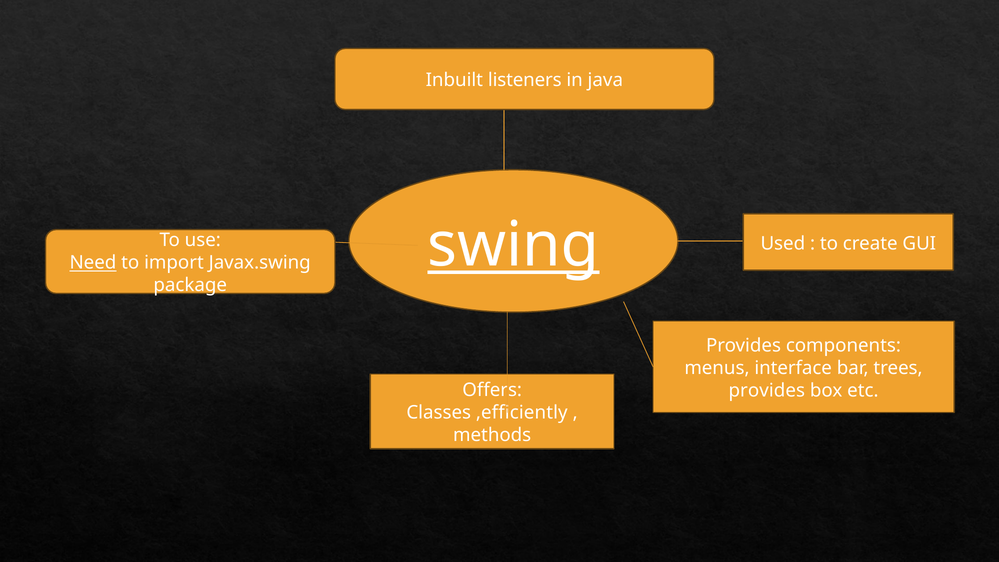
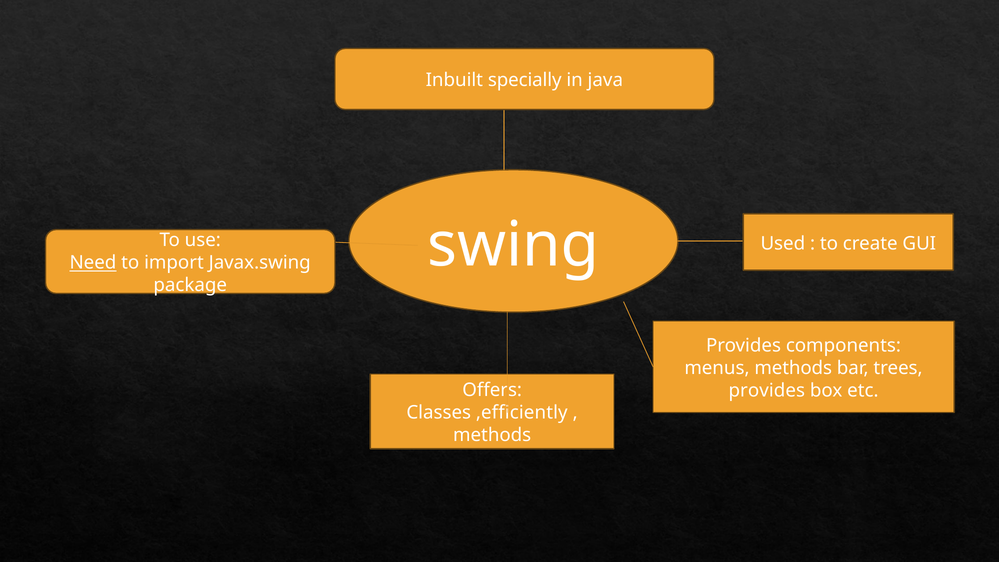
listeners: listeners -> specially
swing underline: present -> none
menus interface: interface -> methods
